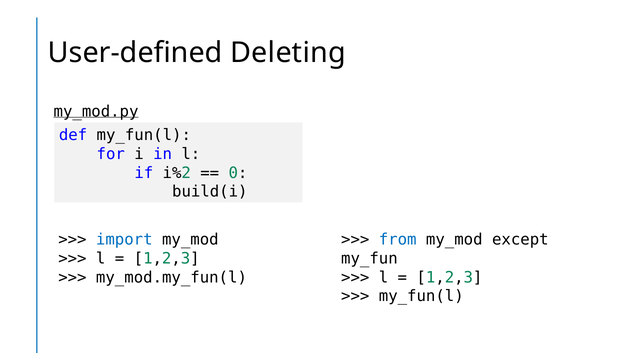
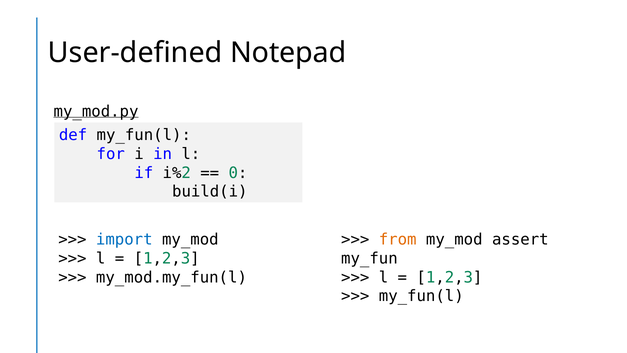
Deleting: Deleting -> Notepad
from colour: blue -> orange
except: except -> assert
